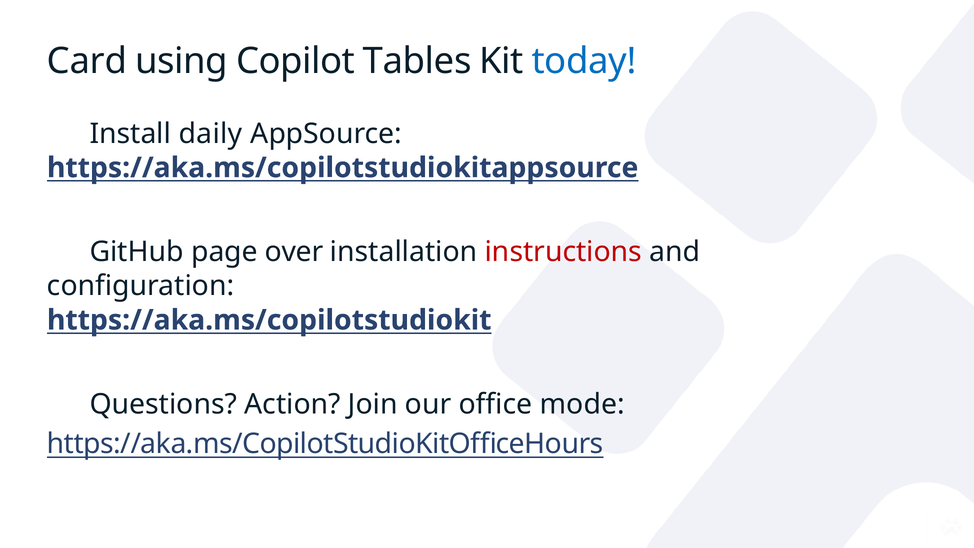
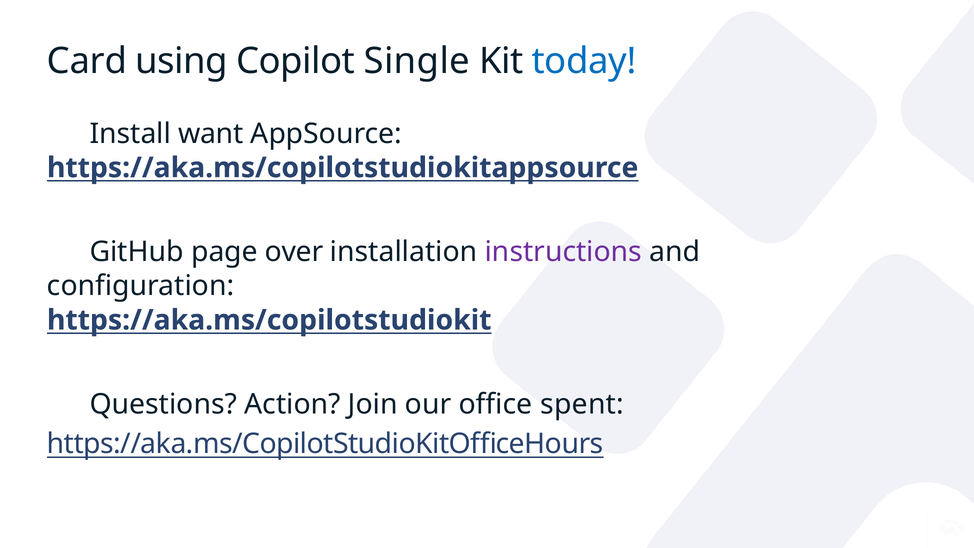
Tables: Tables -> Single
daily: daily -> want
instructions colour: red -> purple
mode: mode -> spent
